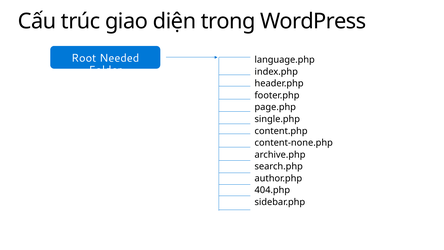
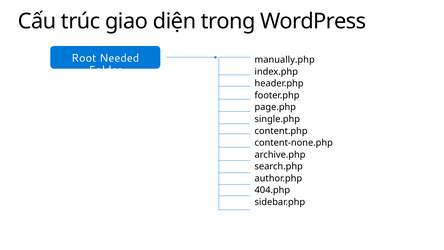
language.php: language.php -> manually.php
